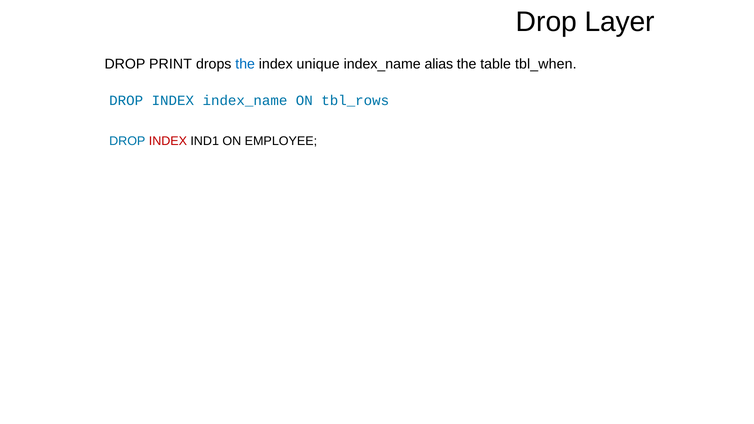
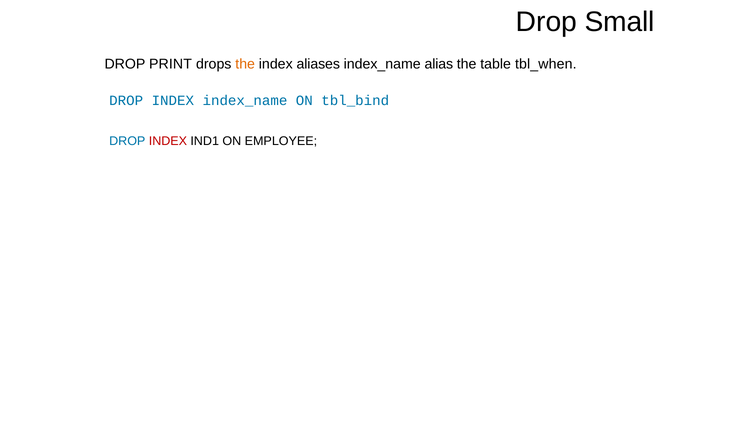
Layer: Layer -> Small
the at (245, 64) colour: blue -> orange
unique: unique -> aliases
tbl_rows: tbl_rows -> tbl_bind
